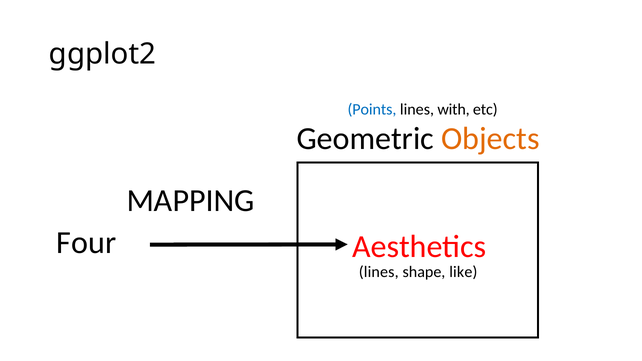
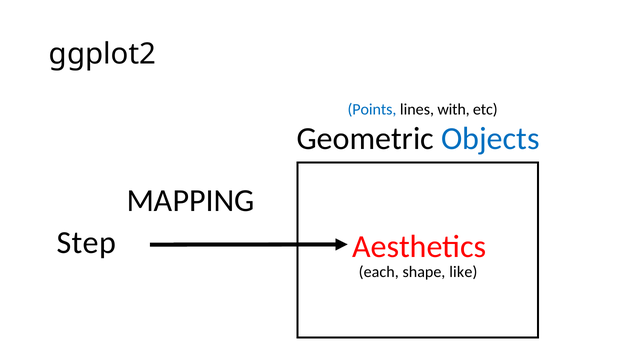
Objects colour: orange -> blue
Four: Four -> Step
lines at (379, 272): lines -> each
